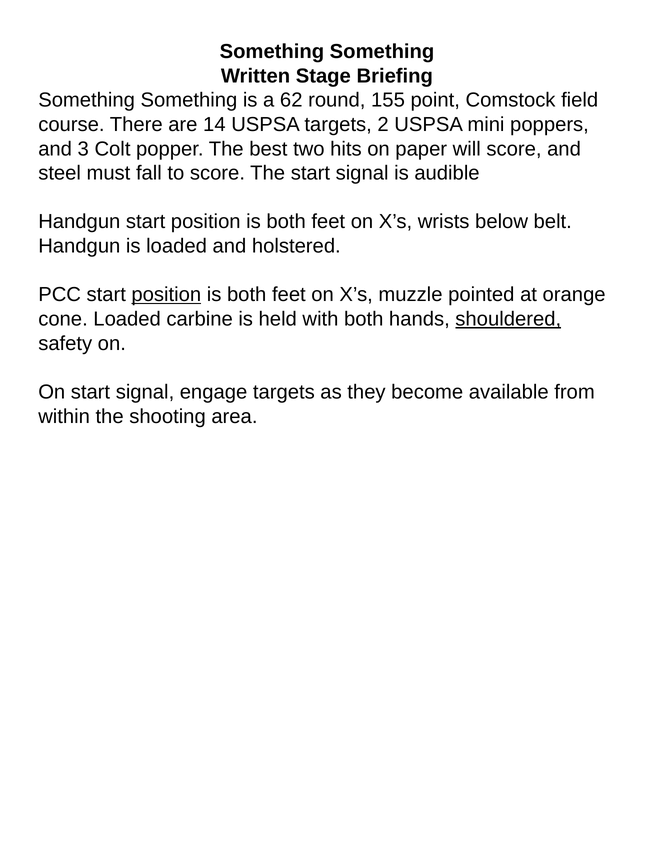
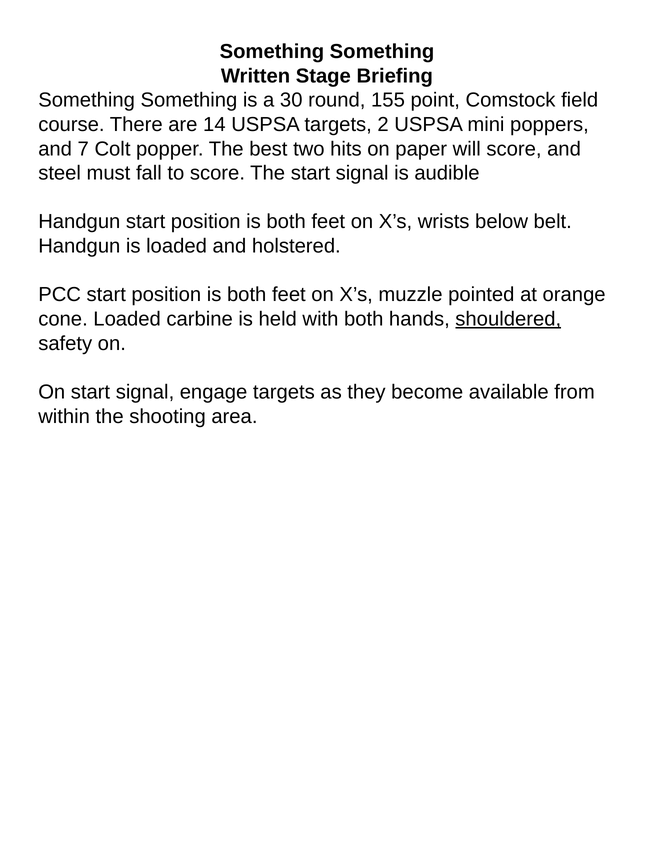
62: 62 -> 30
3: 3 -> 7
position at (166, 295) underline: present -> none
